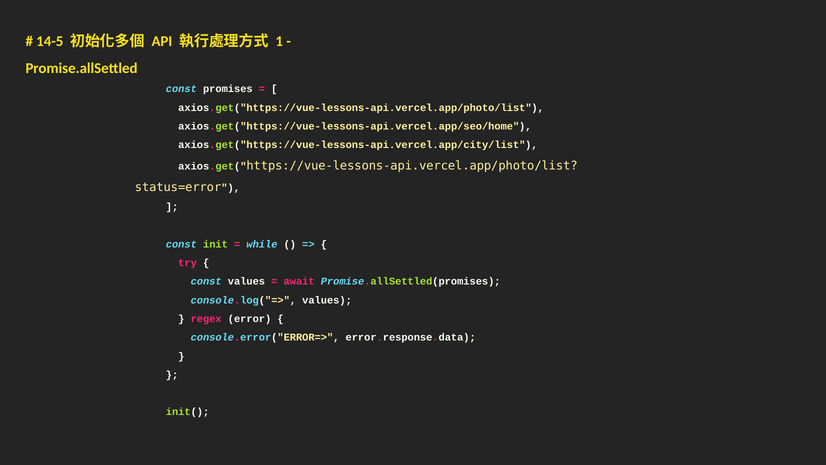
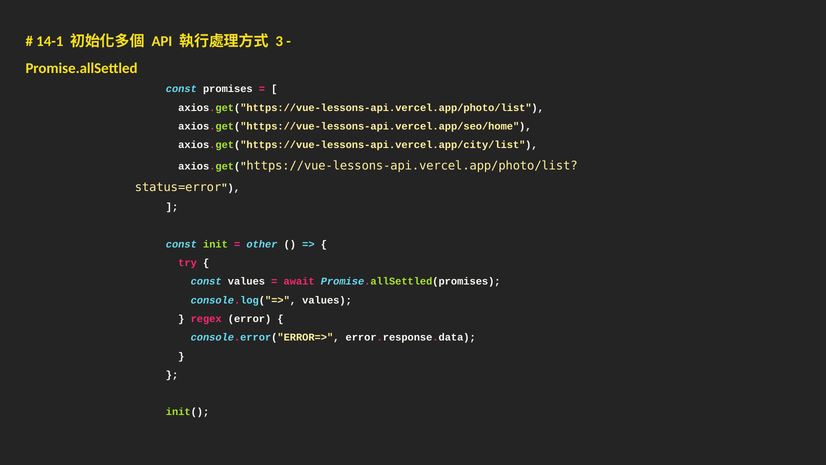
14-5: 14-5 -> 14-1
1: 1 -> 3
while: while -> other
